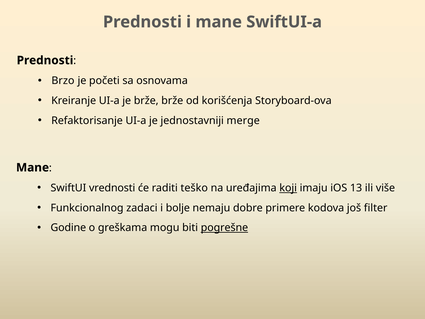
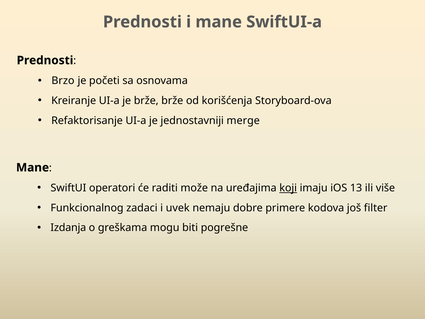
vrednosti: vrednosti -> operatori
teško: teško -> može
bolje: bolje -> uvek
Godine: Godine -> Izdanja
pogrešne underline: present -> none
